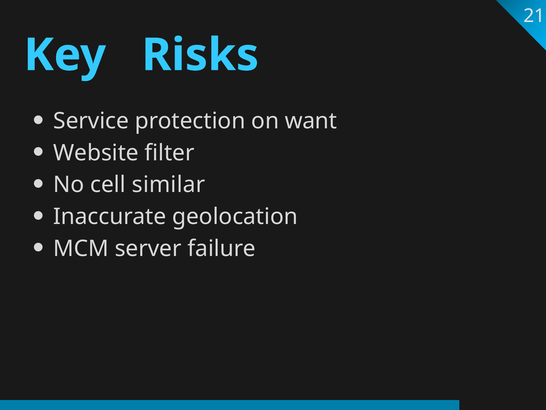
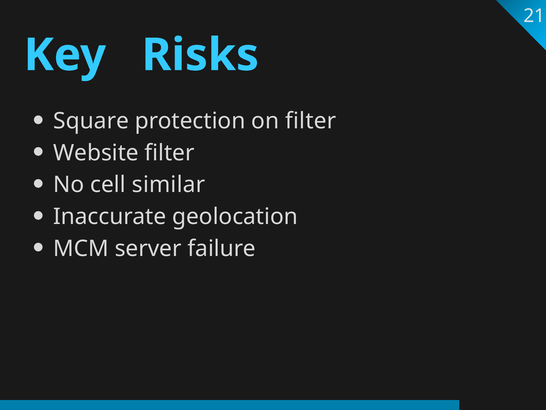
Service: Service -> Square
on want: want -> filter
